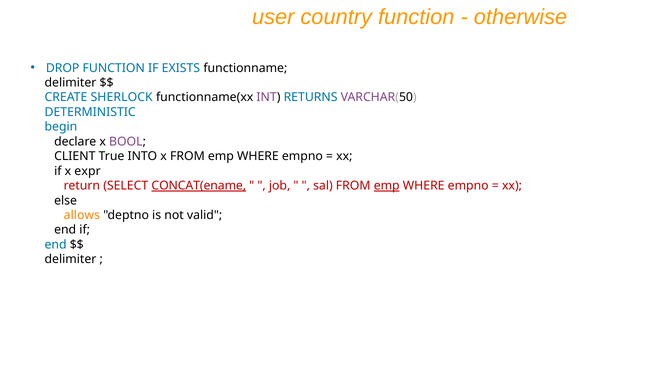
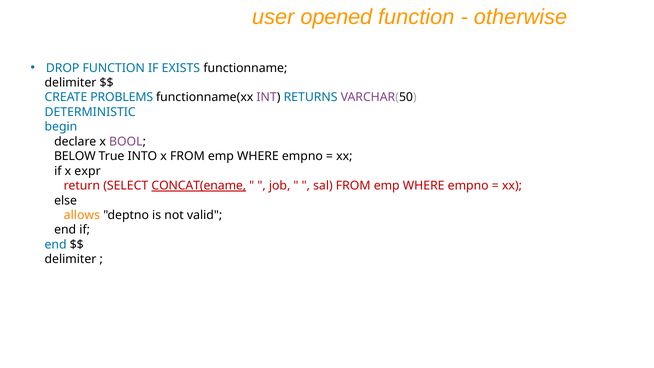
country: country -> opened
SHERLOCK: SHERLOCK -> PROBLEMS
CLIENT: CLIENT -> BELOW
emp at (387, 186) underline: present -> none
